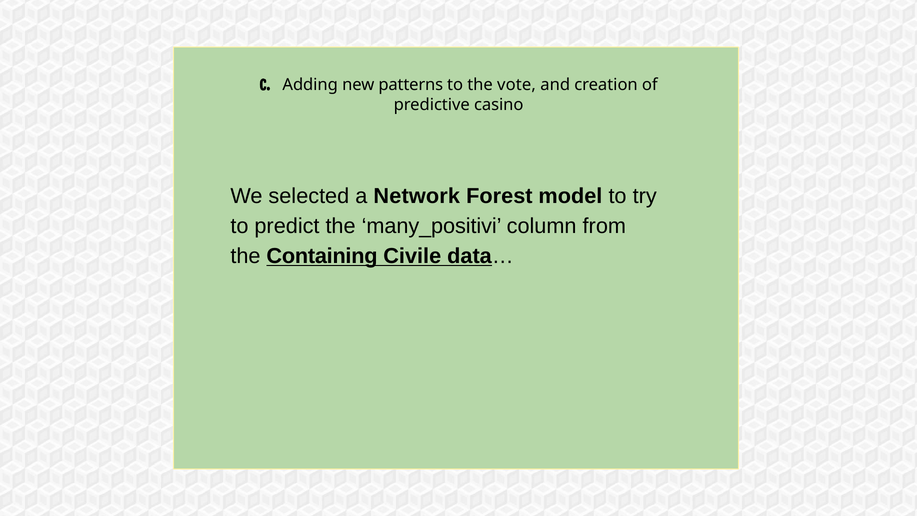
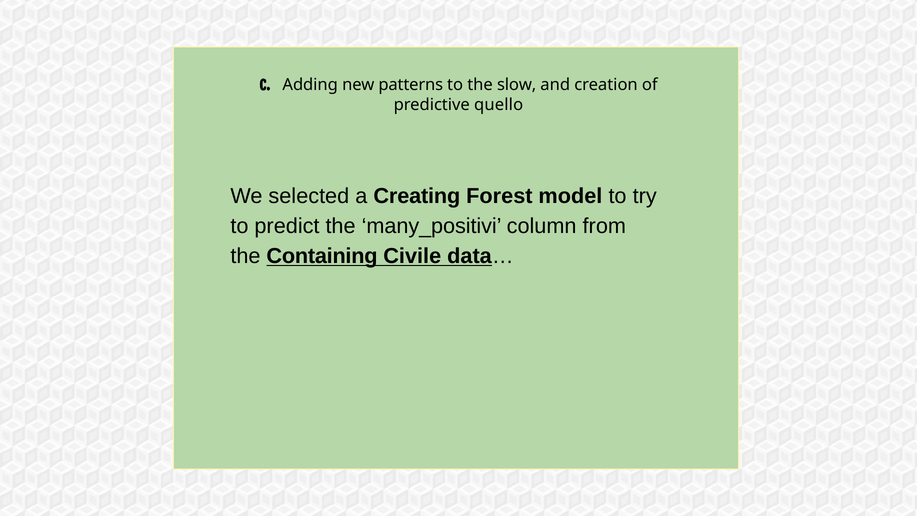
vote: vote -> slow
casino: casino -> quello
Network: Network -> Creating
